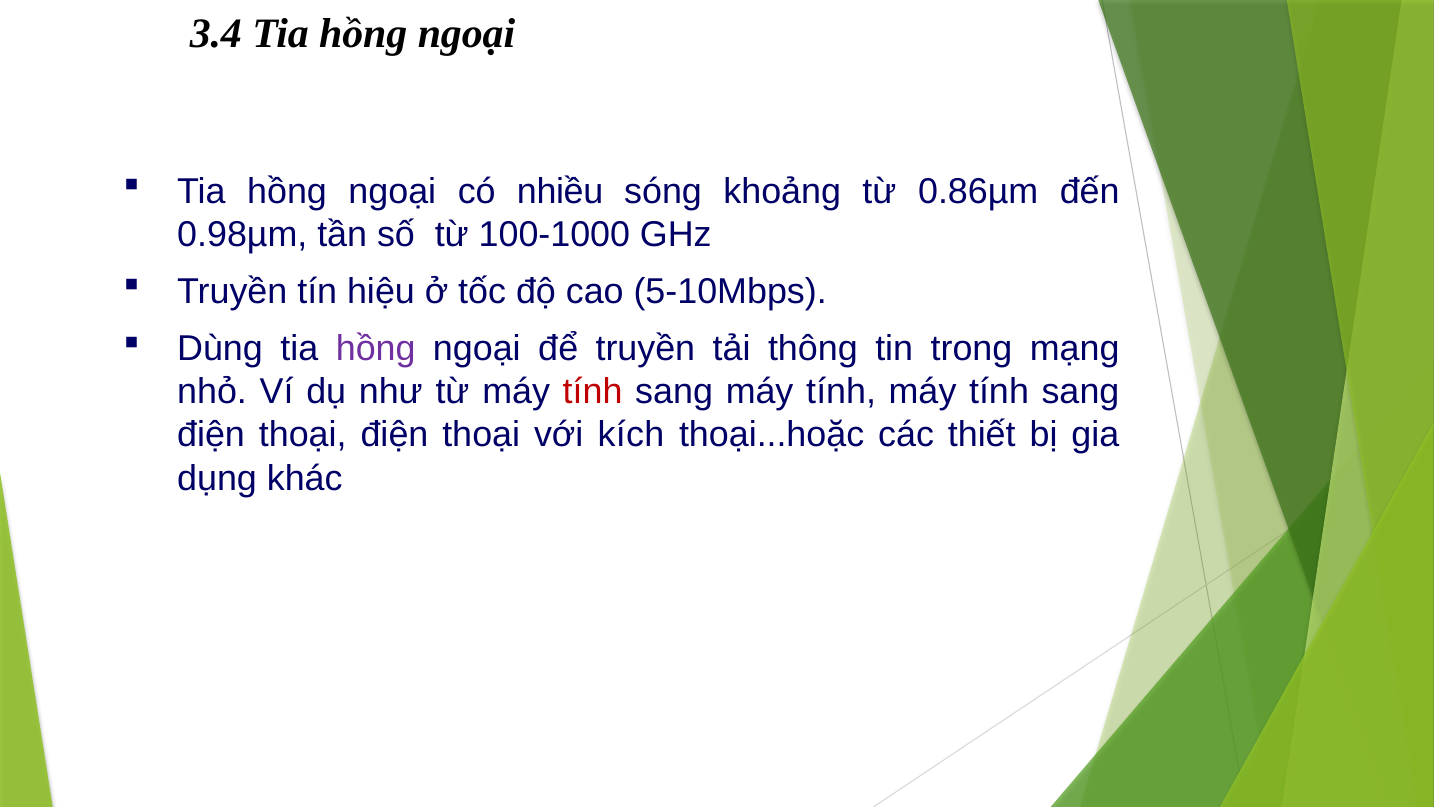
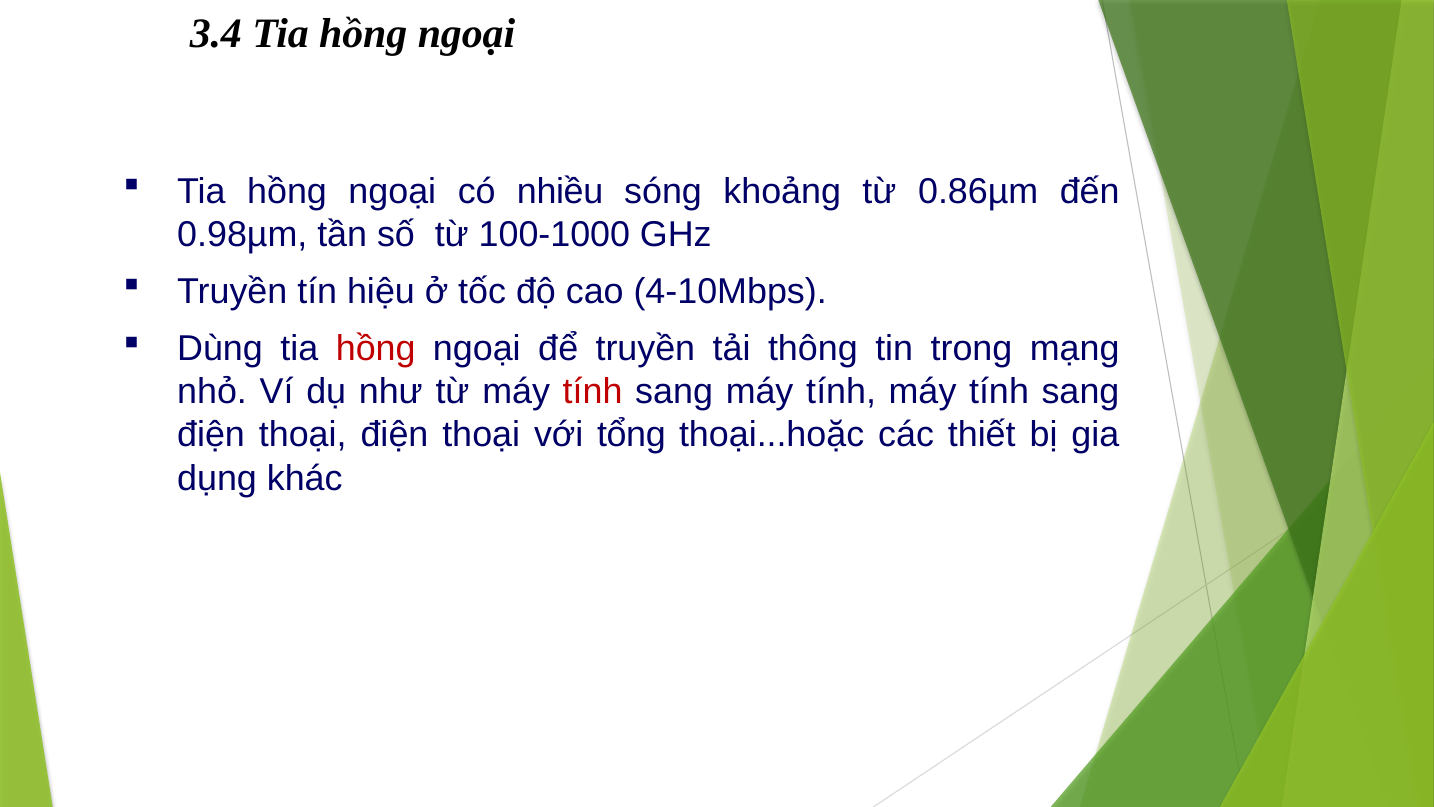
5-10Mbps: 5-10Mbps -> 4-10Mbps
hồng at (376, 349) colour: purple -> red
kích: kích -> tổng
